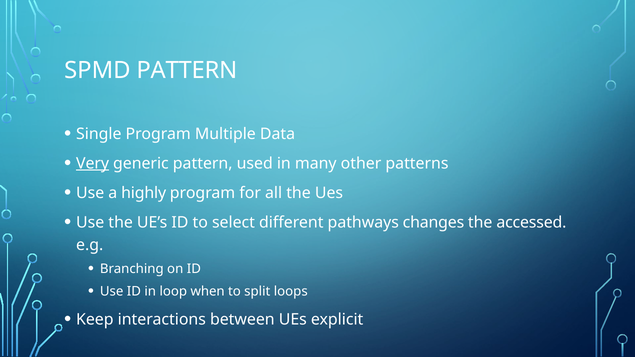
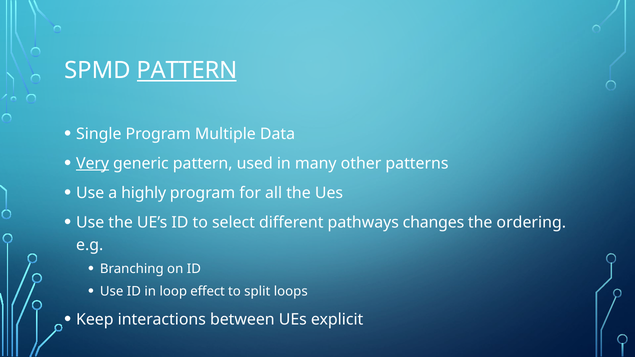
PATTERN at (187, 71) underline: none -> present
accessed: accessed -> ordering
when: when -> effect
